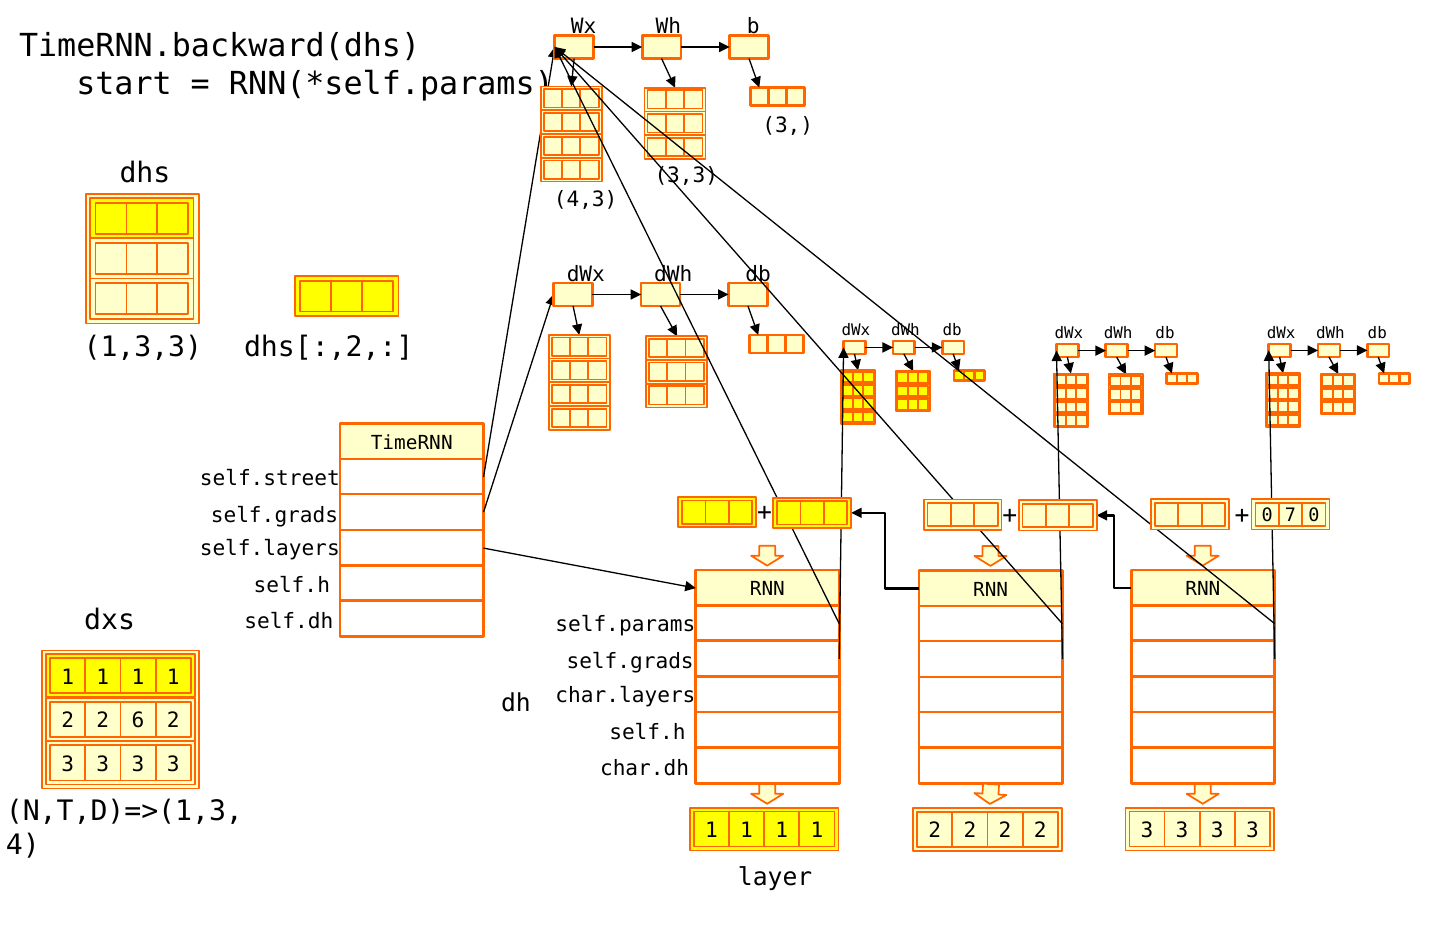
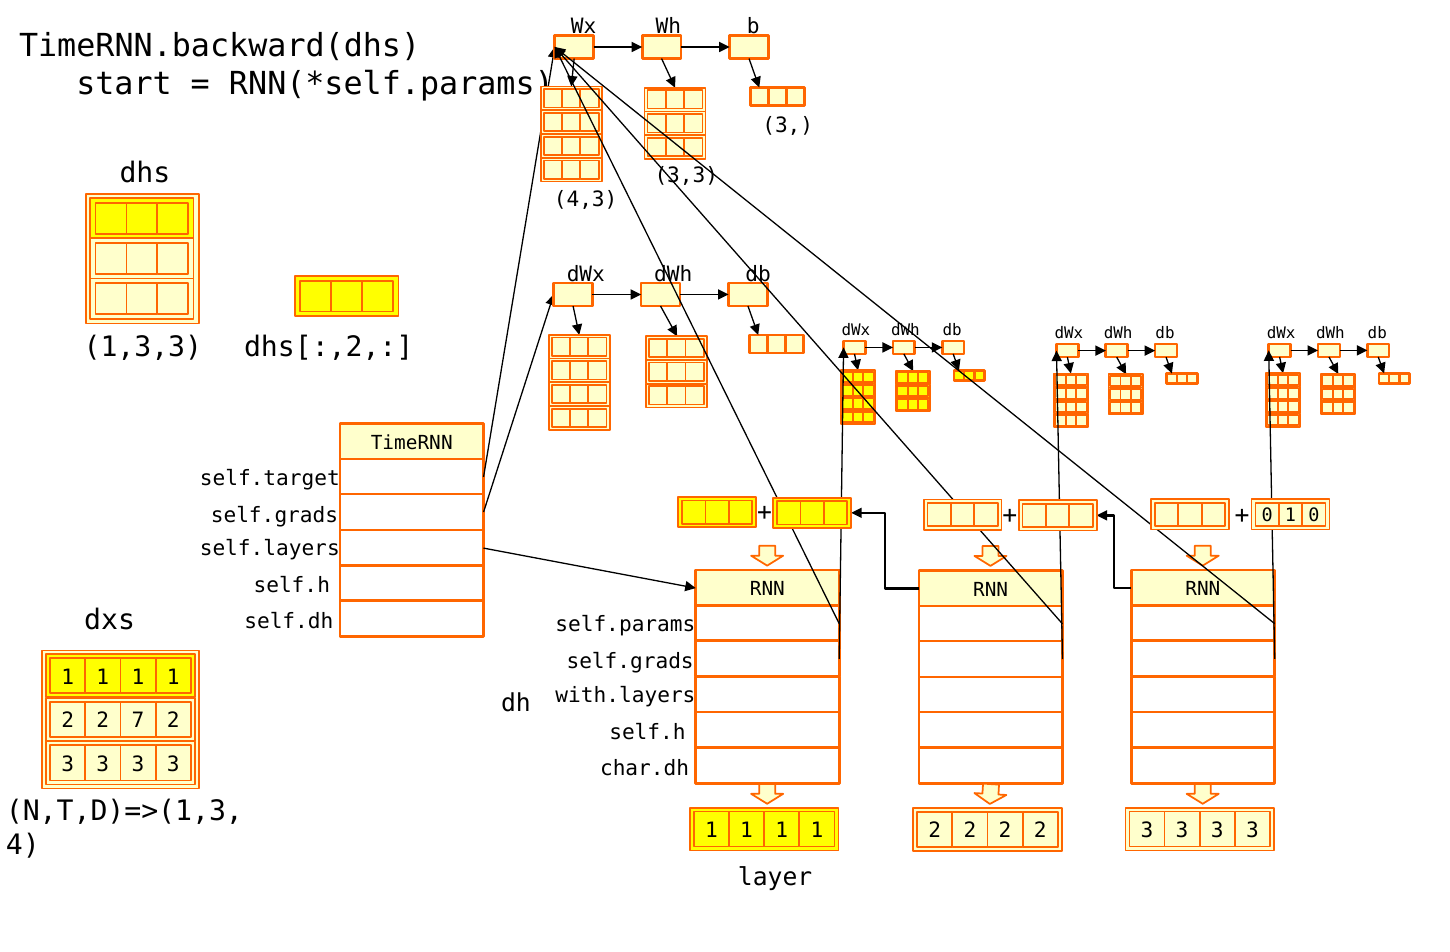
self.street: self.street -> self.target
0 7: 7 -> 1
char.layers: char.layers -> with.layers
6: 6 -> 7
